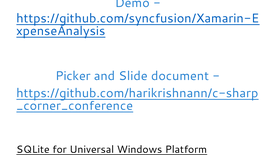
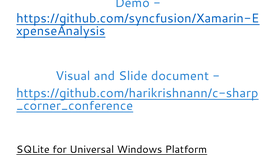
Picker: Picker -> Visual
